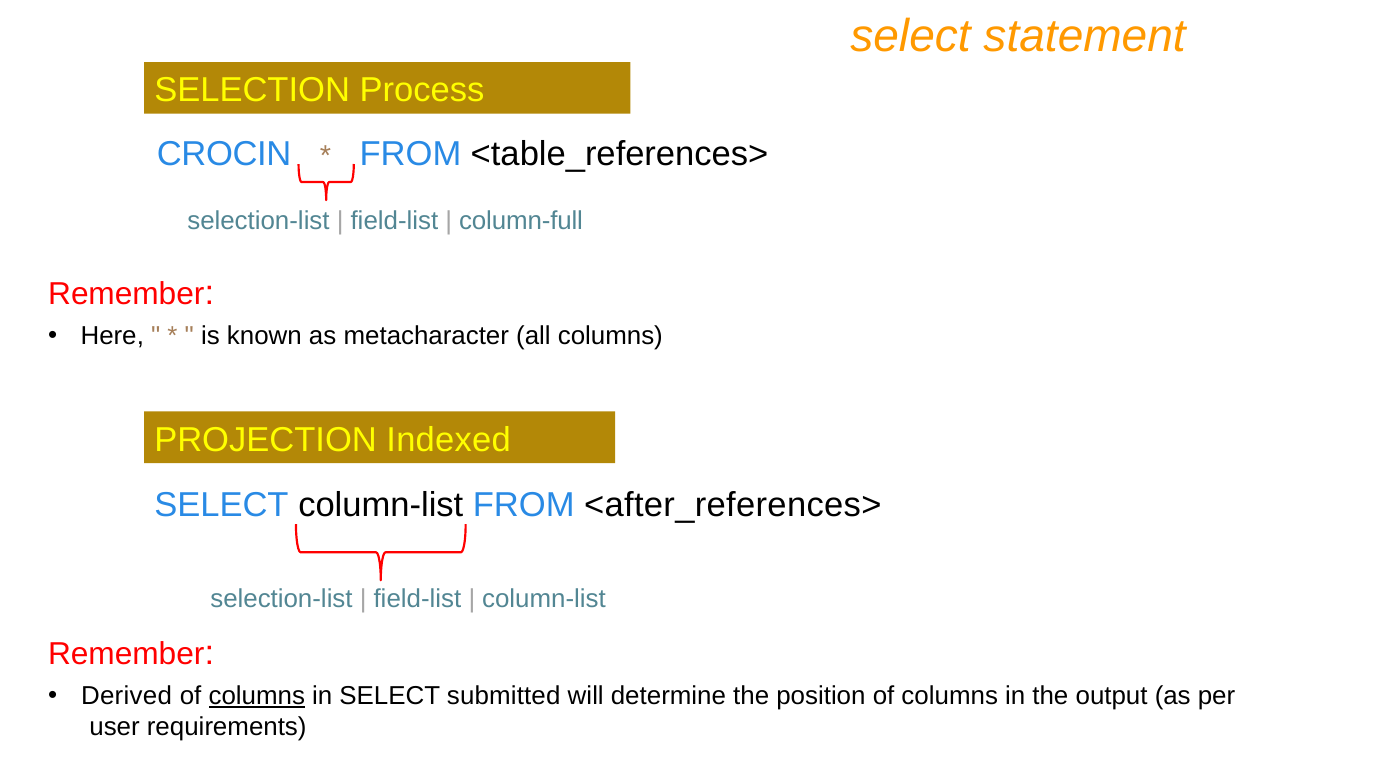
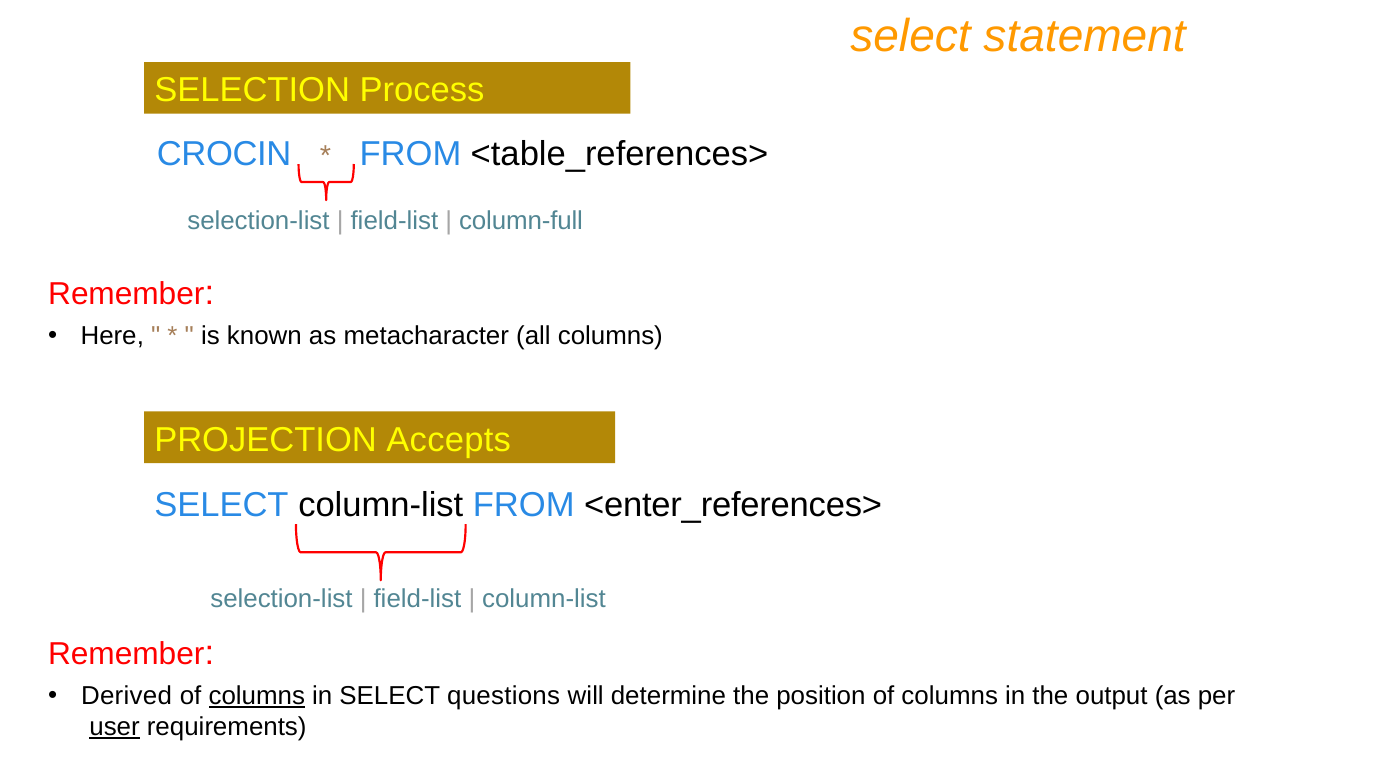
Indexed: Indexed -> Accepts
<after_references>: <after_references> -> <enter_references>
submitted: submitted -> questions
user underline: none -> present
